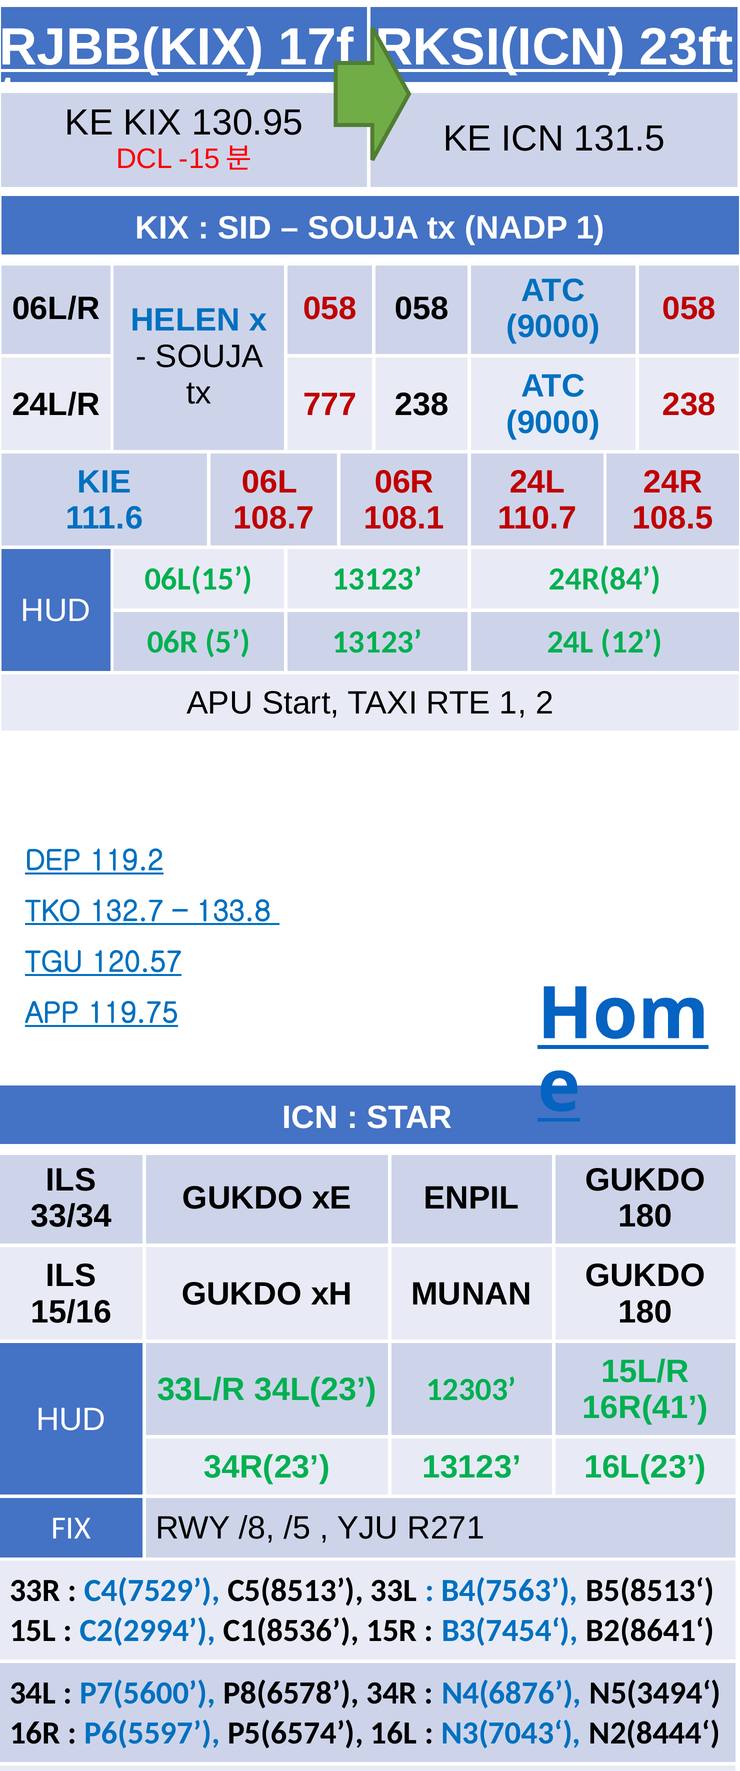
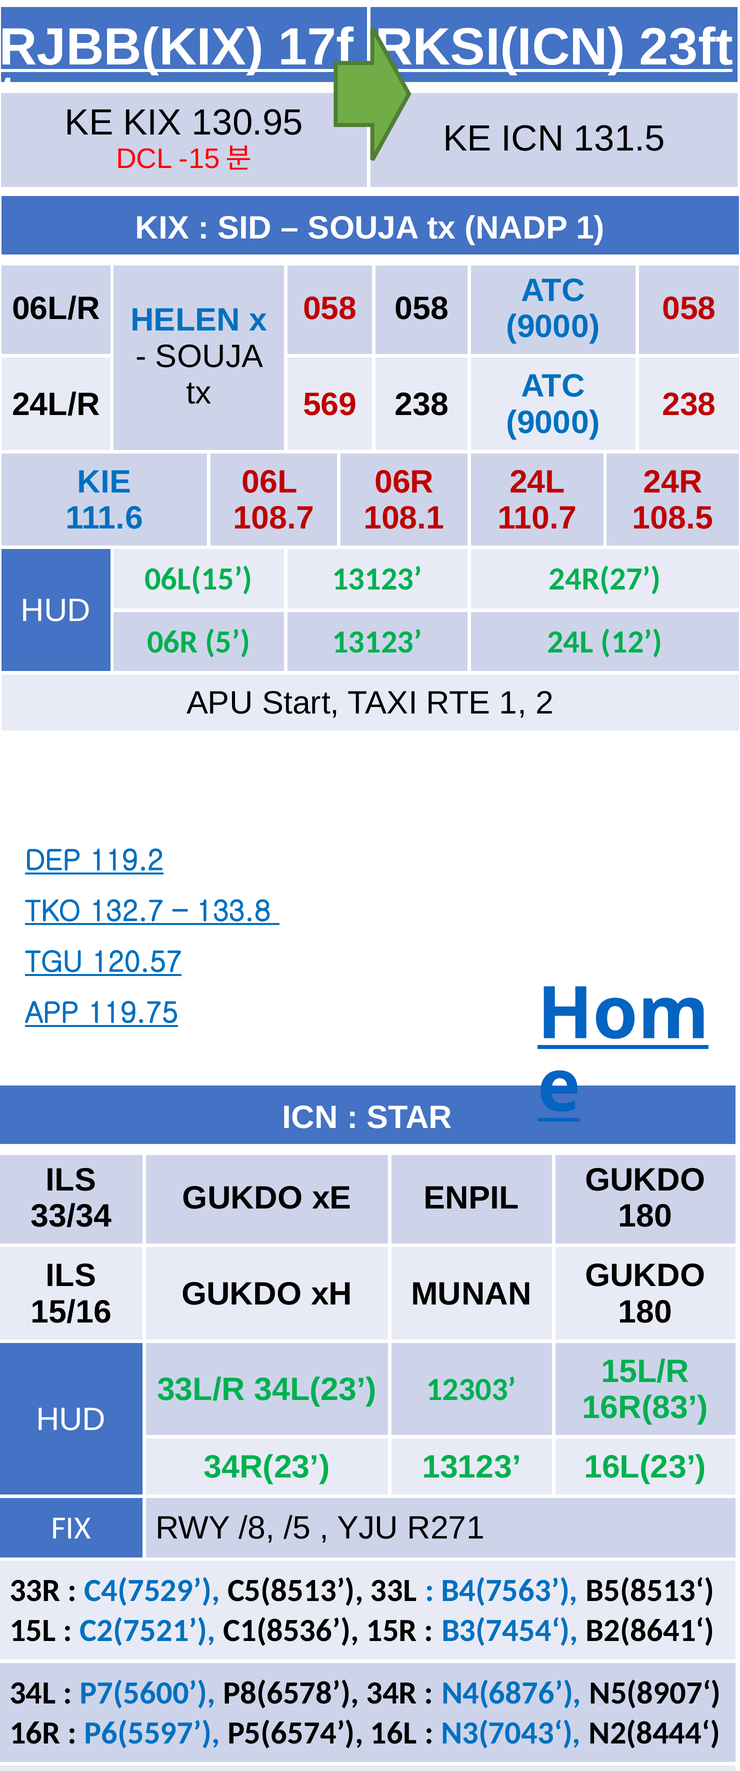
777: 777 -> 569
24R(84: 24R(84 -> 24R(27
16R(41: 16R(41 -> 16R(83
C2(2994: C2(2994 -> C2(7521
N5(3494‘: N5(3494‘ -> N5(8907‘
